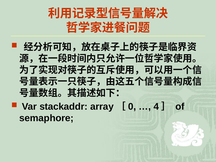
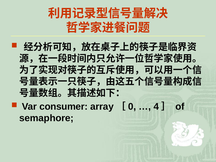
stackaddr: stackaddr -> consumer
